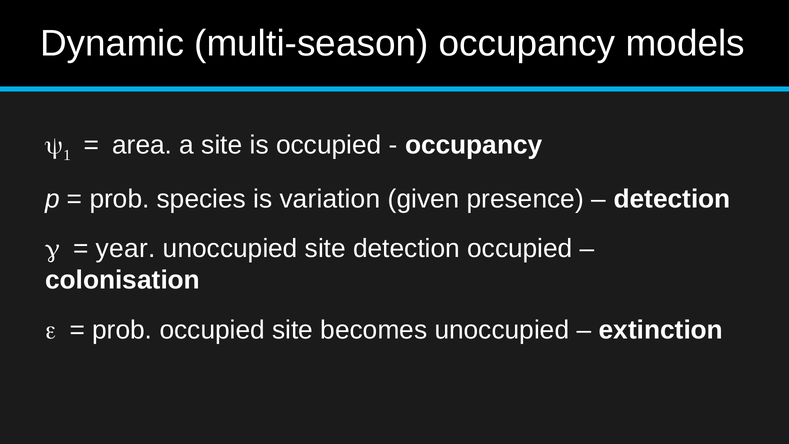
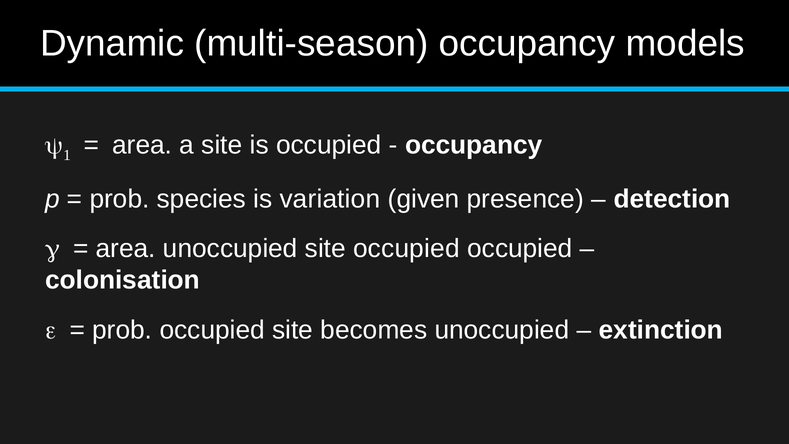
year at (126, 249): year -> area
site detection: detection -> occupied
